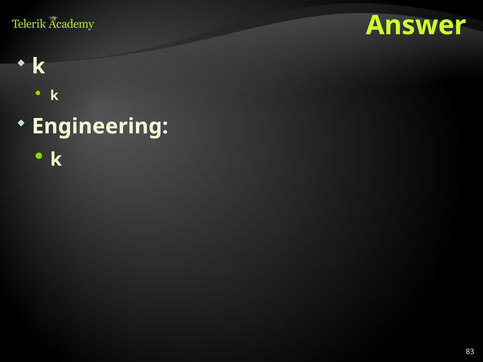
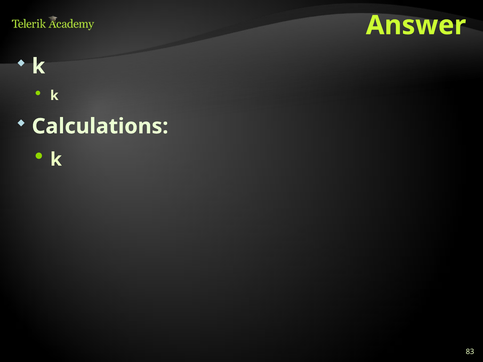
Engineering: Engineering -> Calculations
